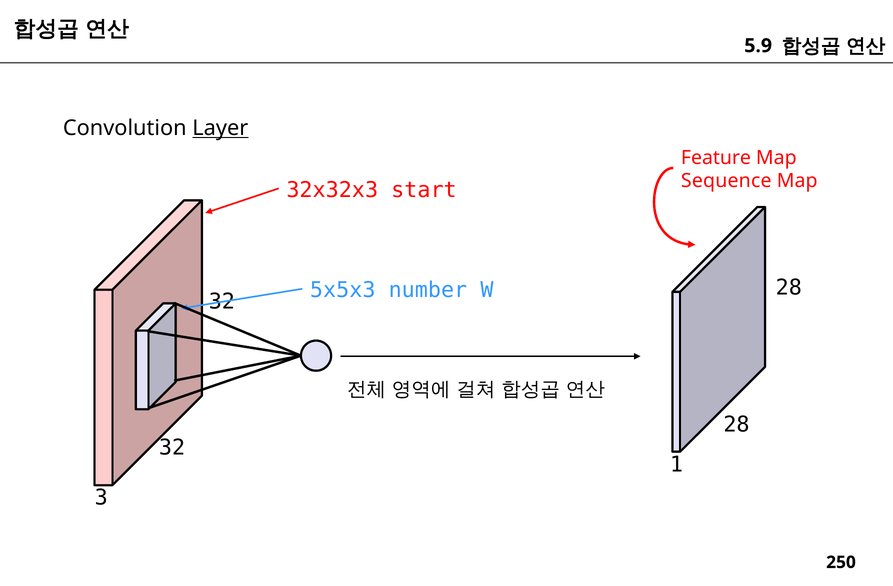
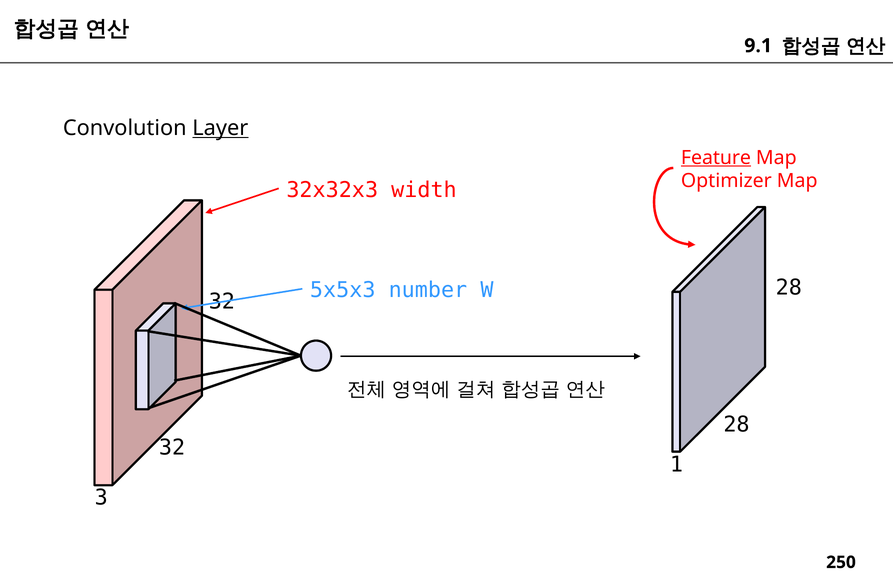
5.9: 5.9 -> 9.1
Feature underline: none -> present
Sequence: Sequence -> Optimizer
start: start -> width
